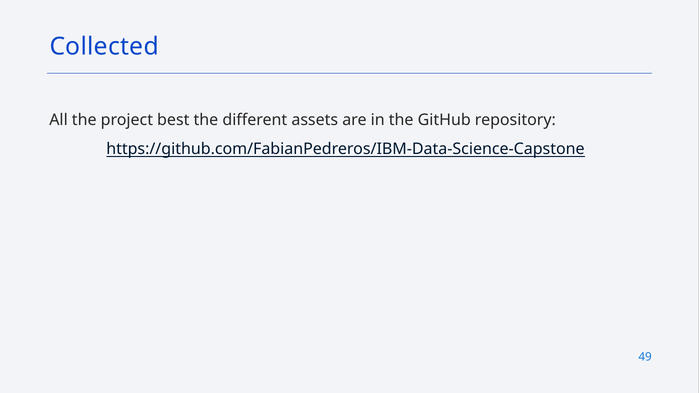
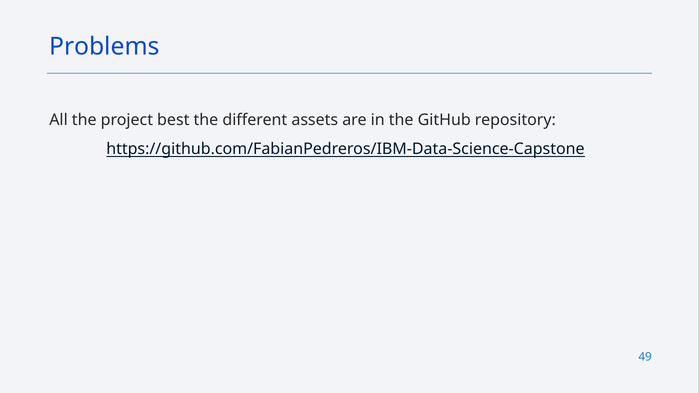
Collected: Collected -> Problems
